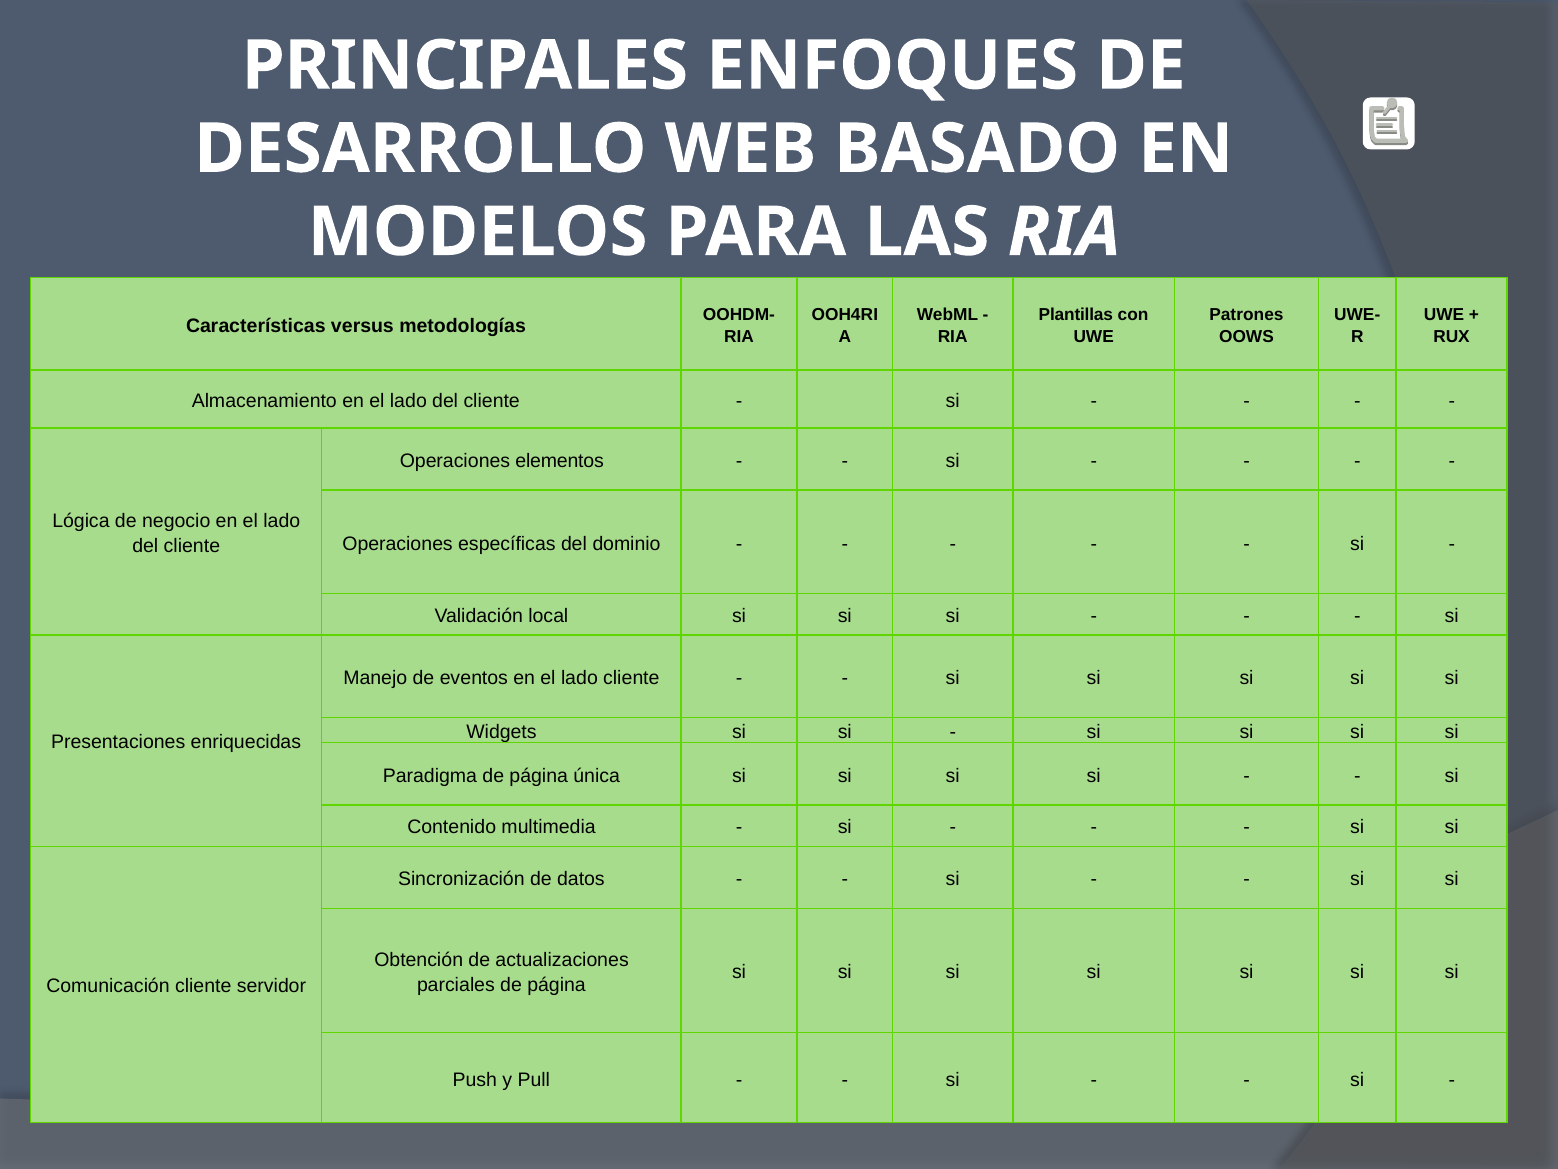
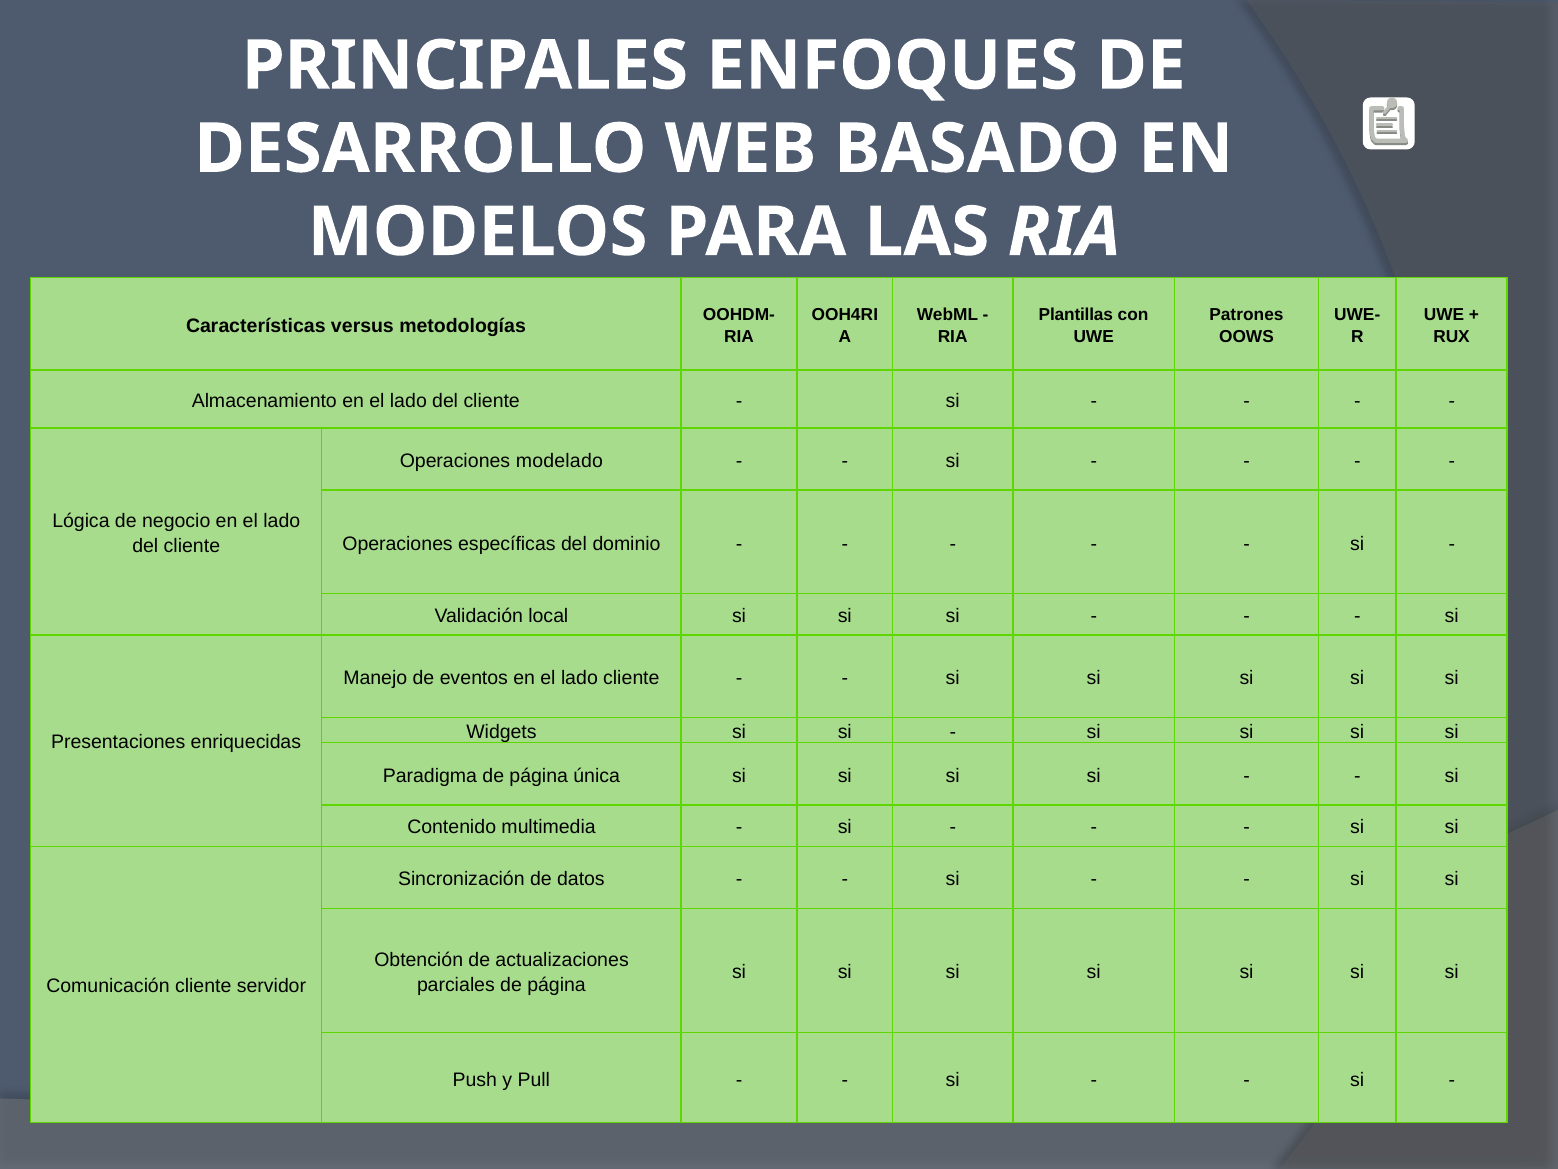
elementos: elementos -> modelado
